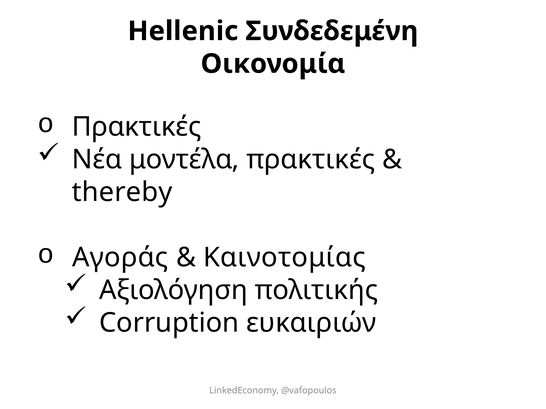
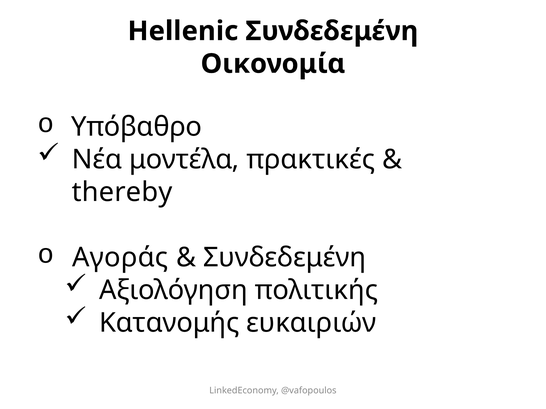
Πρακτικές at (137, 127): Πρακτικές -> Υπόβαθρο
Καινοτομίας at (284, 258): Καινοτομίας -> Συνδεδεμένη
Corruption: Corruption -> Κατανομής
